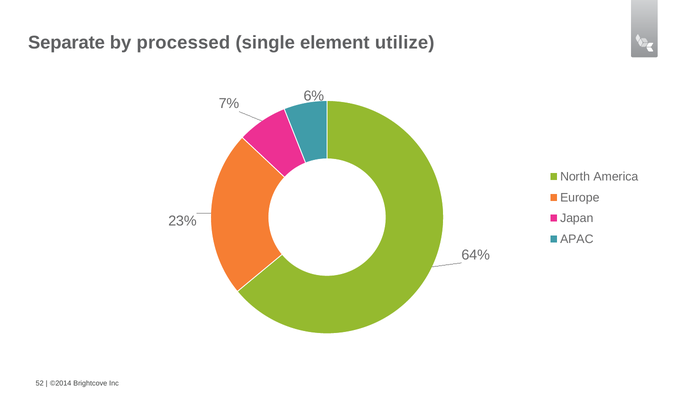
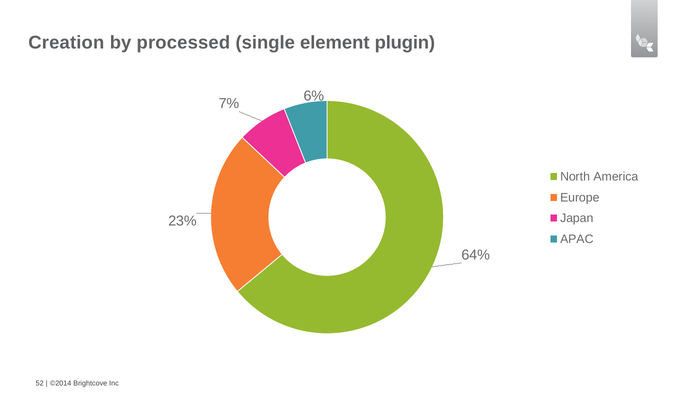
Separate: Separate -> Creation
utilize: utilize -> plugin
